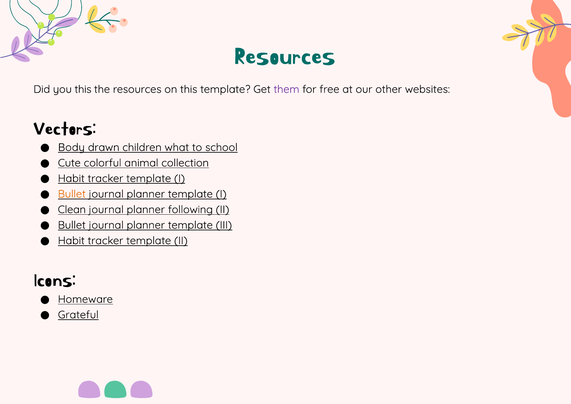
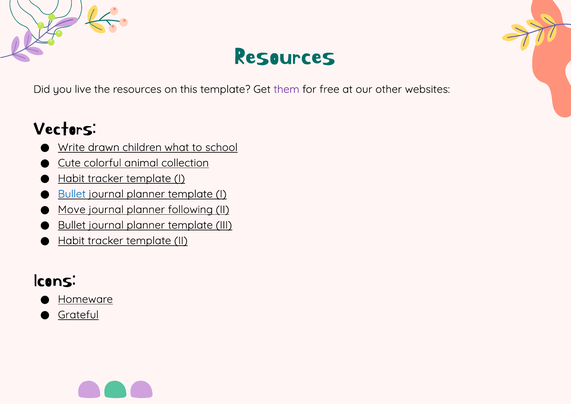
you this: this -> live
Body: Body -> Write
Bullet at (72, 194) colour: orange -> blue
Clean: Clean -> Move
